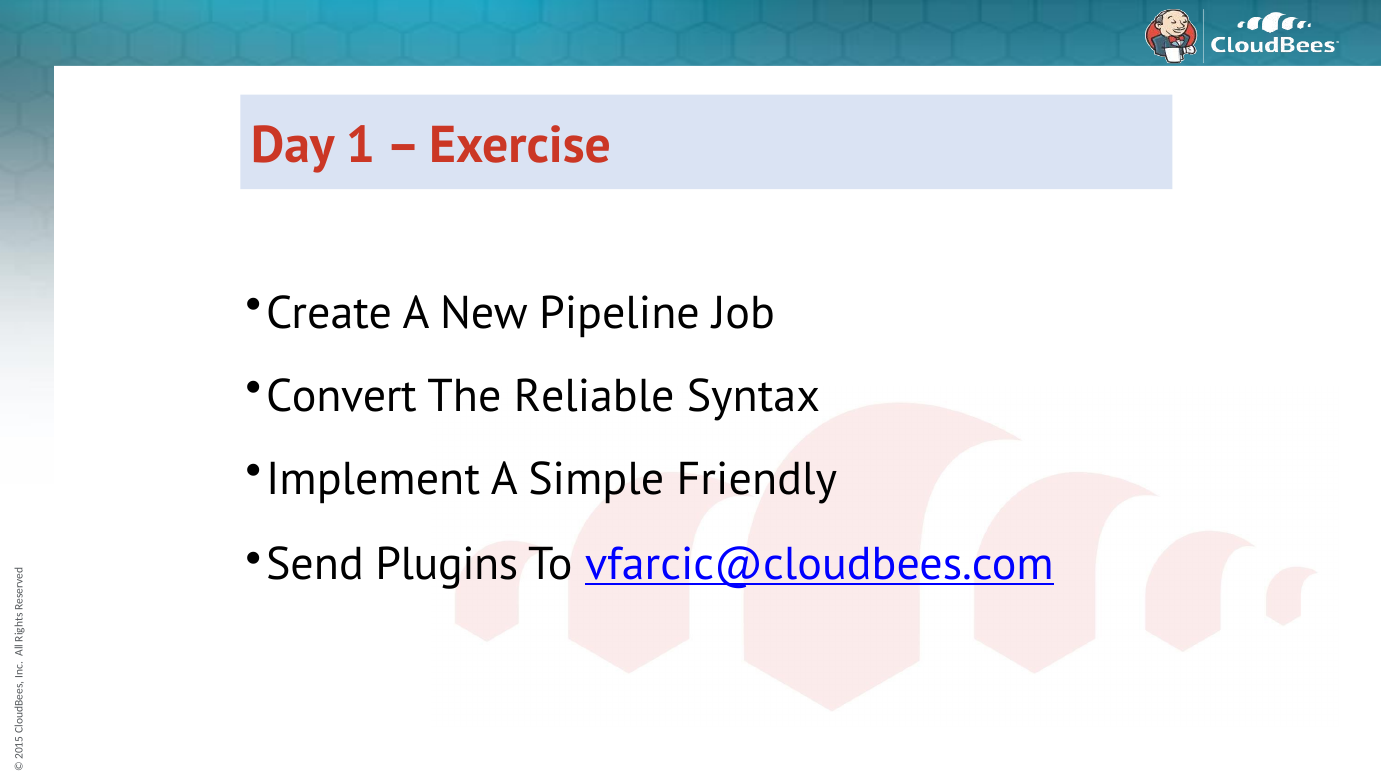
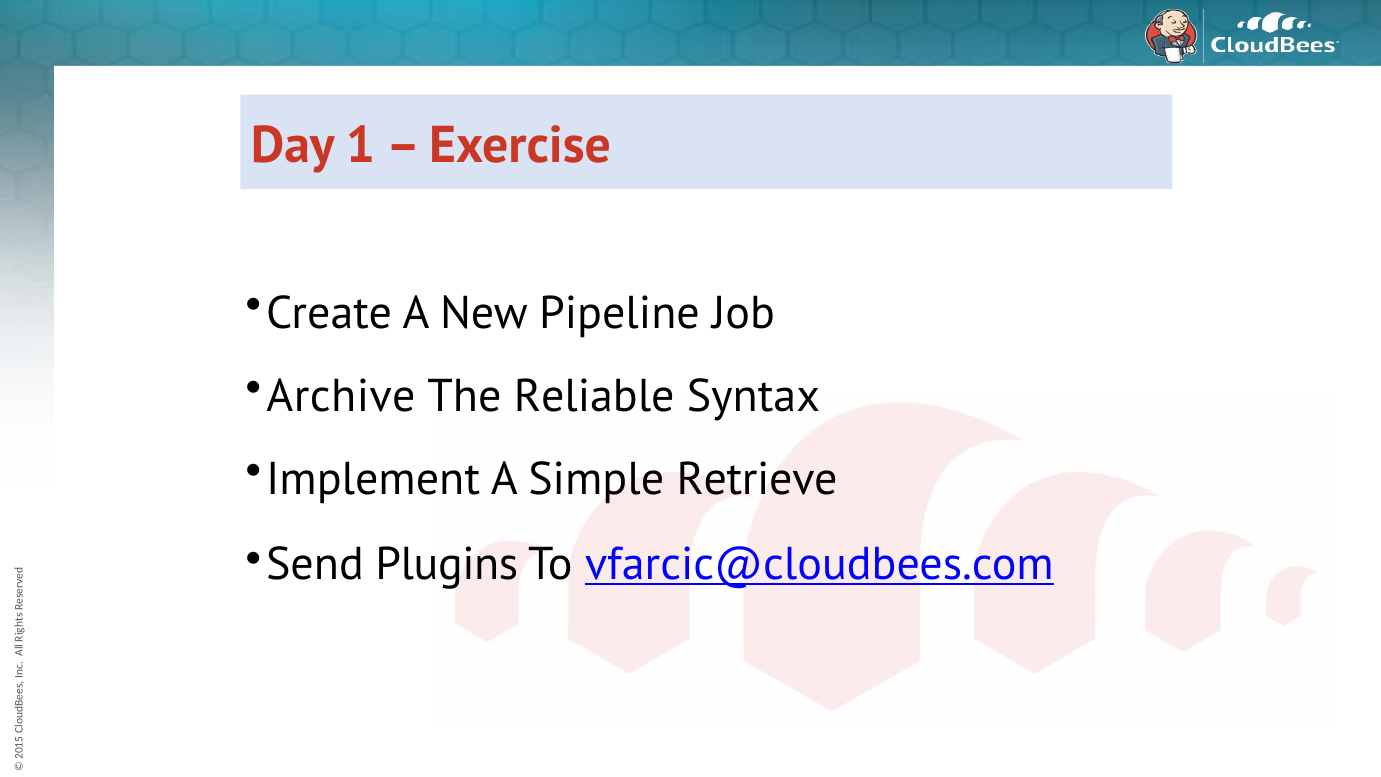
Convert: Convert -> Archive
Friendly: Friendly -> Retrieve
